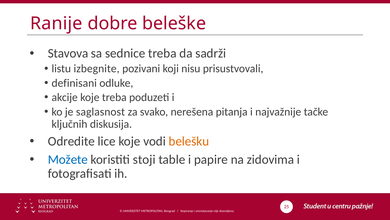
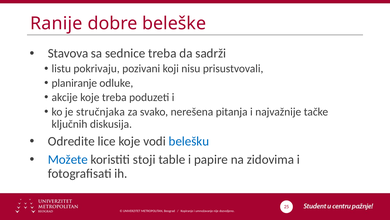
izbegnite: izbegnite -> pokrivaju
definisani: definisani -> planiranje
saglasnost: saglasnost -> stručnjaka
belešku colour: orange -> blue
